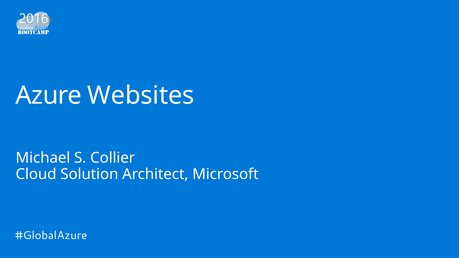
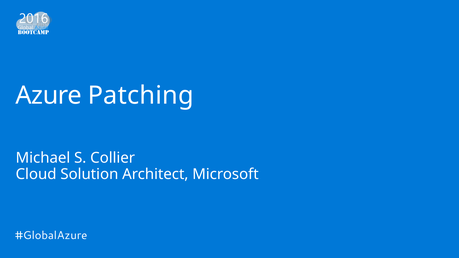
Websites: Websites -> Patching
